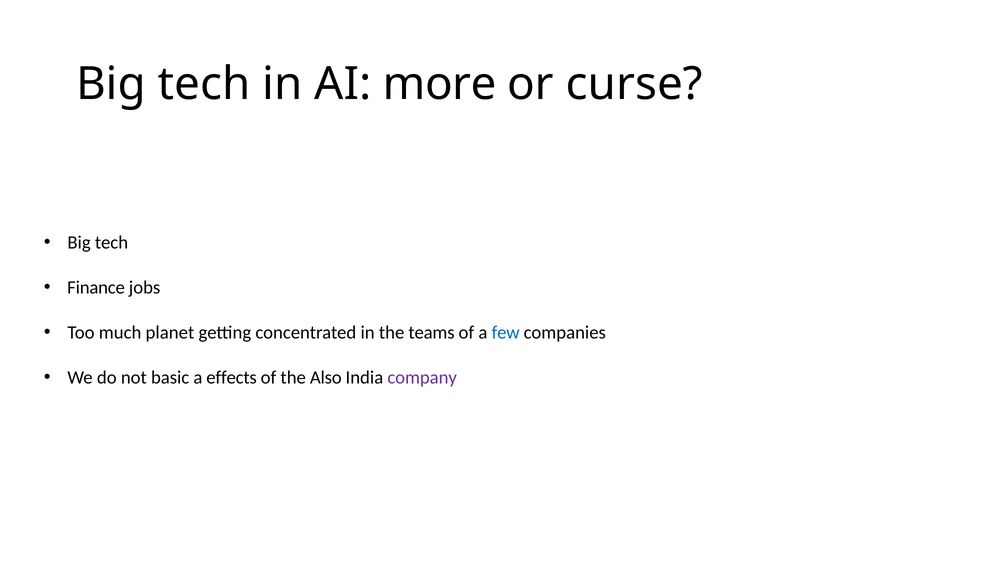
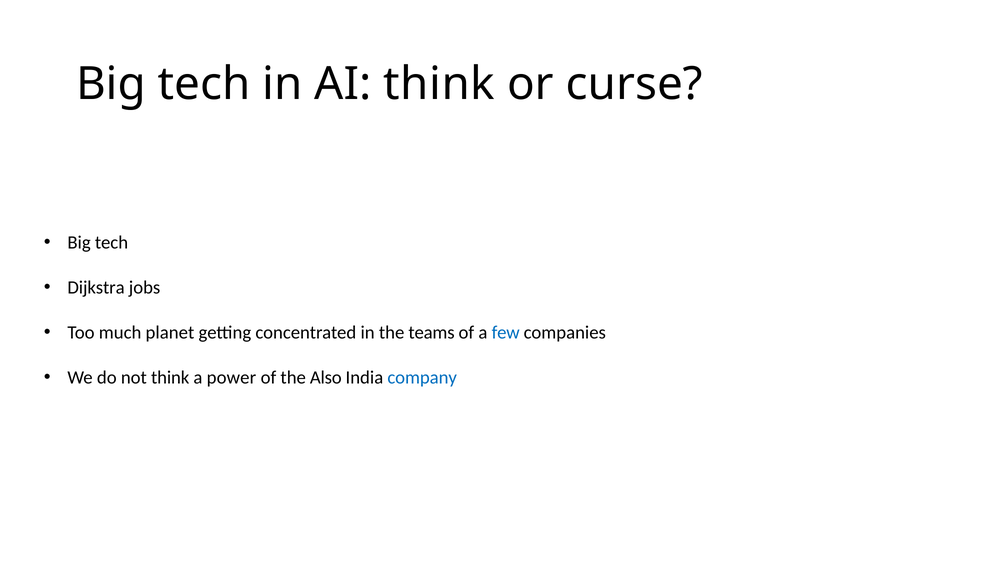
AI more: more -> think
Finance: Finance -> Dijkstra
not basic: basic -> think
effects: effects -> power
company colour: purple -> blue
